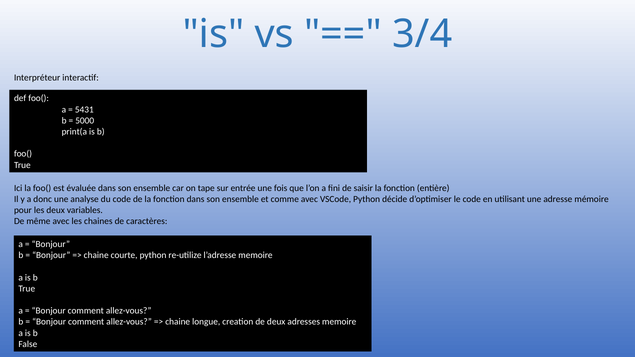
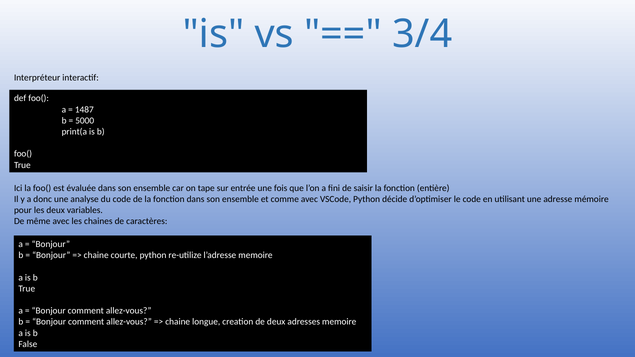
5431: 5431 -> 1487
